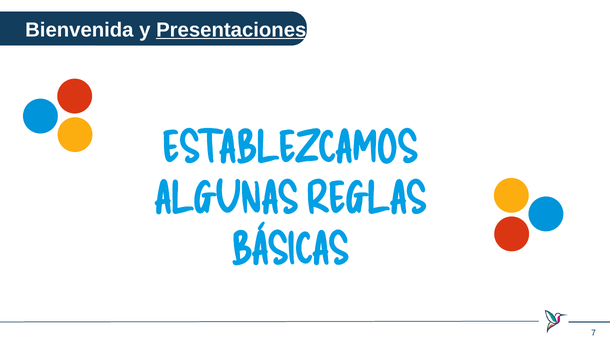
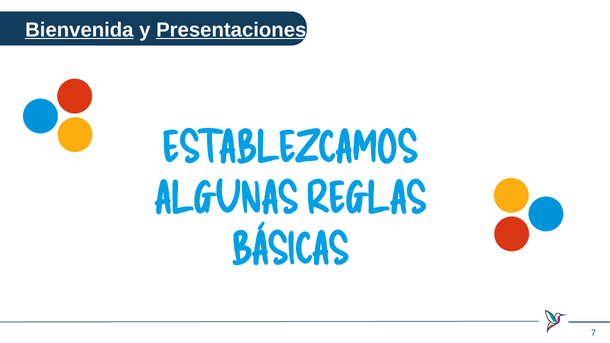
Bienvenida underline: none -> present
